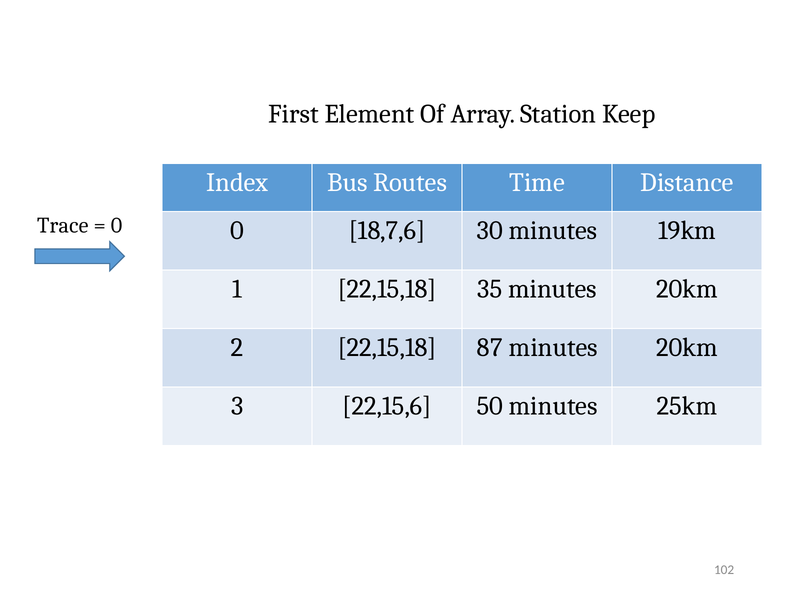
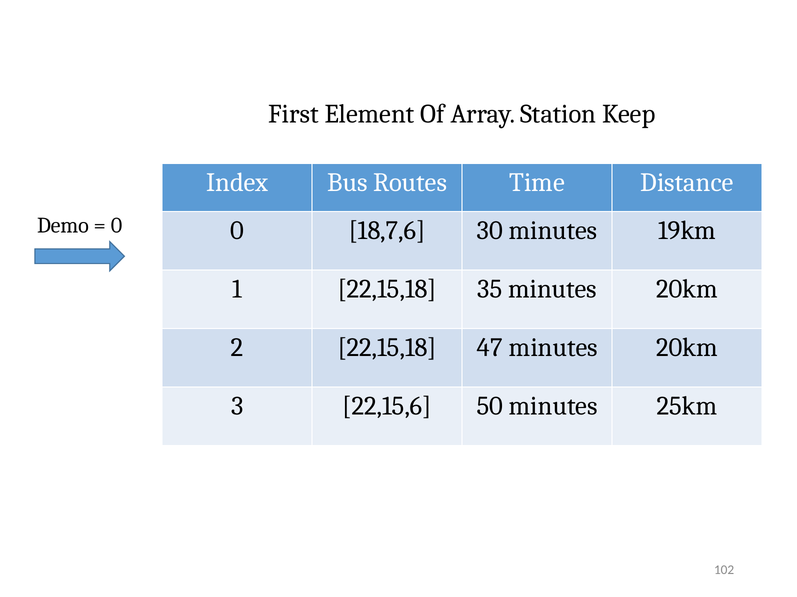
Trace: Trace -> Demo
87: 87 -> 47
